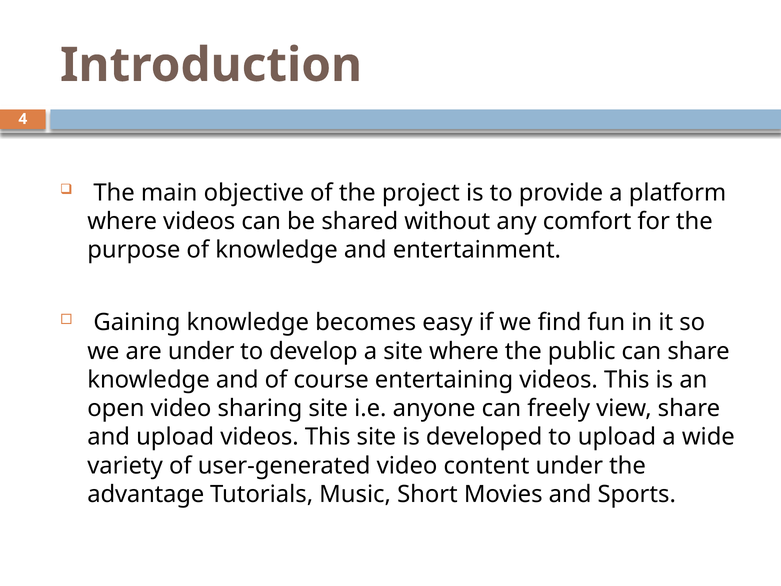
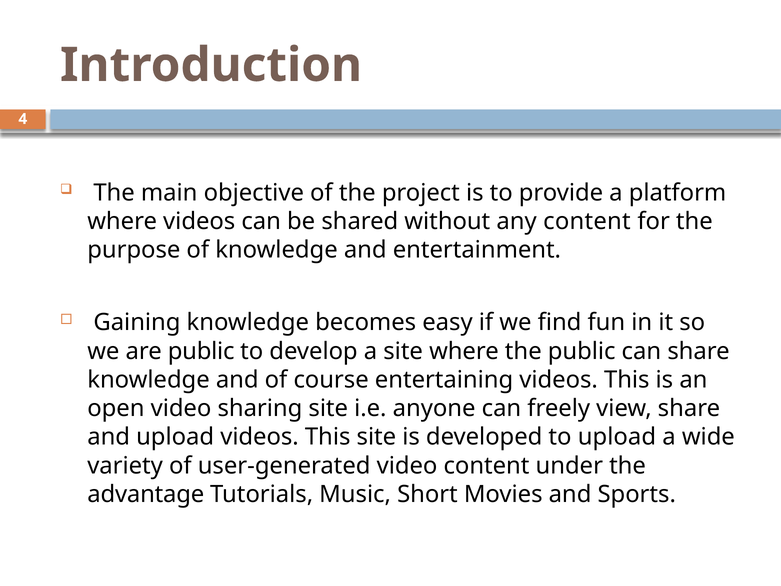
any comfort: comfort -> content
are under: under -> public
